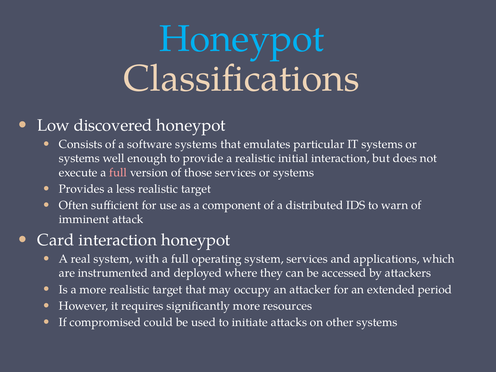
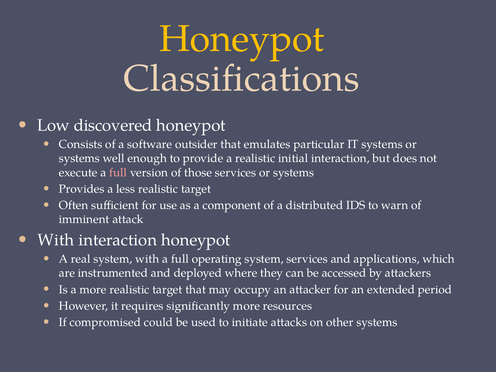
Honeypot at (242, 39) colour: light blue -> yellow
software systems: systems -> outsider
Card at (56, 240): Card -> With
